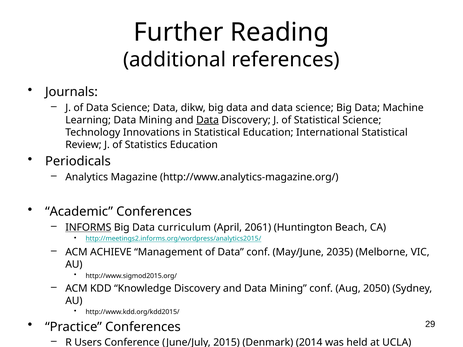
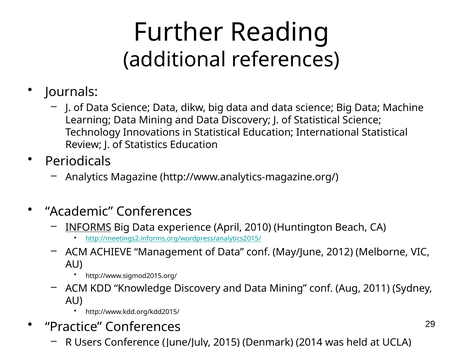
Data at (208, 120) underline: present -> none
curriculum: curriculum -> experience
2061: 2061 -> 2010
2035: 2035 -> 2012
2050: 2050 -> 2011
